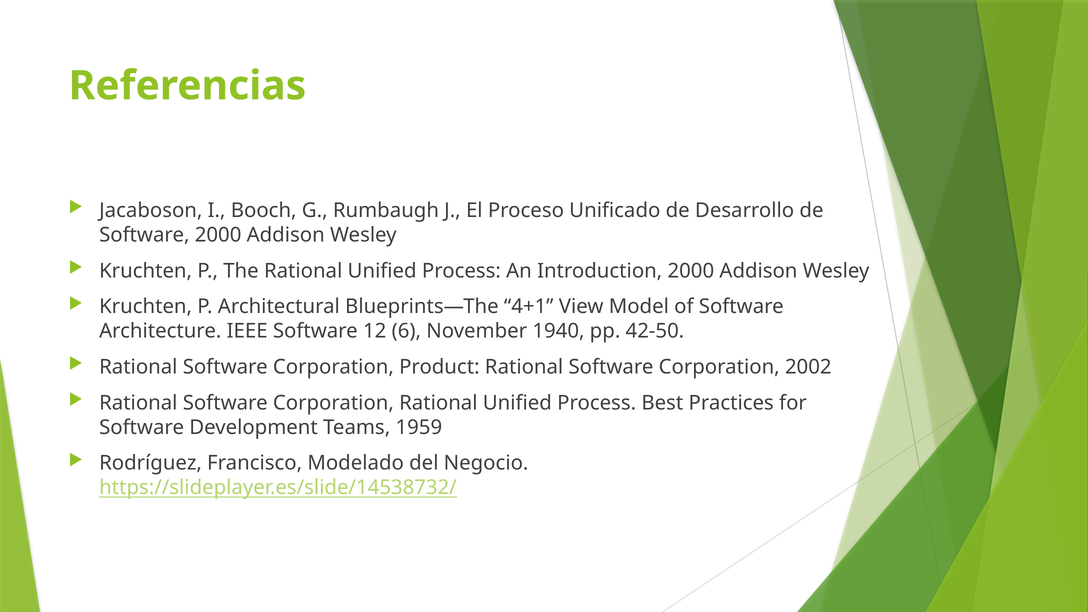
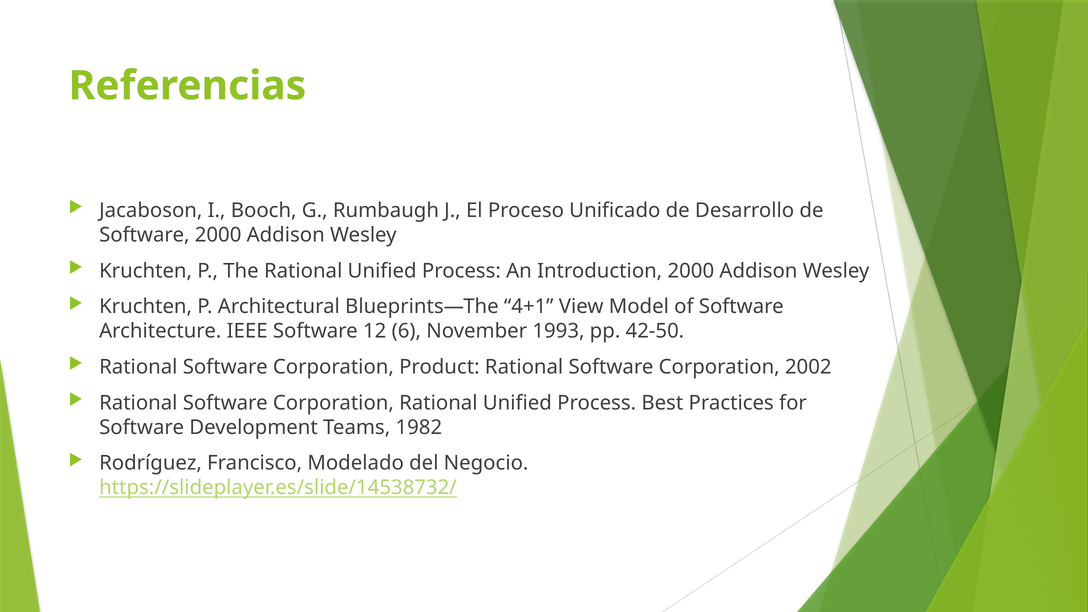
1940: 1940 -> 1993
1959: 1959 -> 1982
